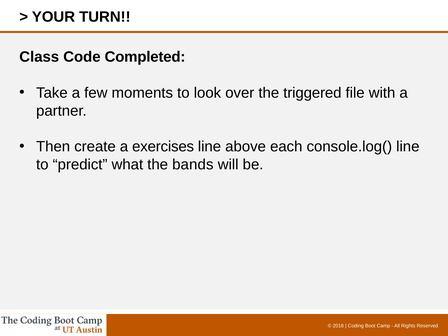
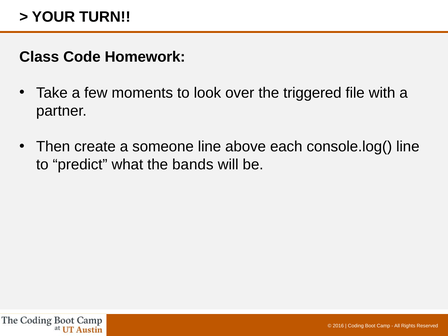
Completed: Completed -> Homework
exercises: exercises -> someone
